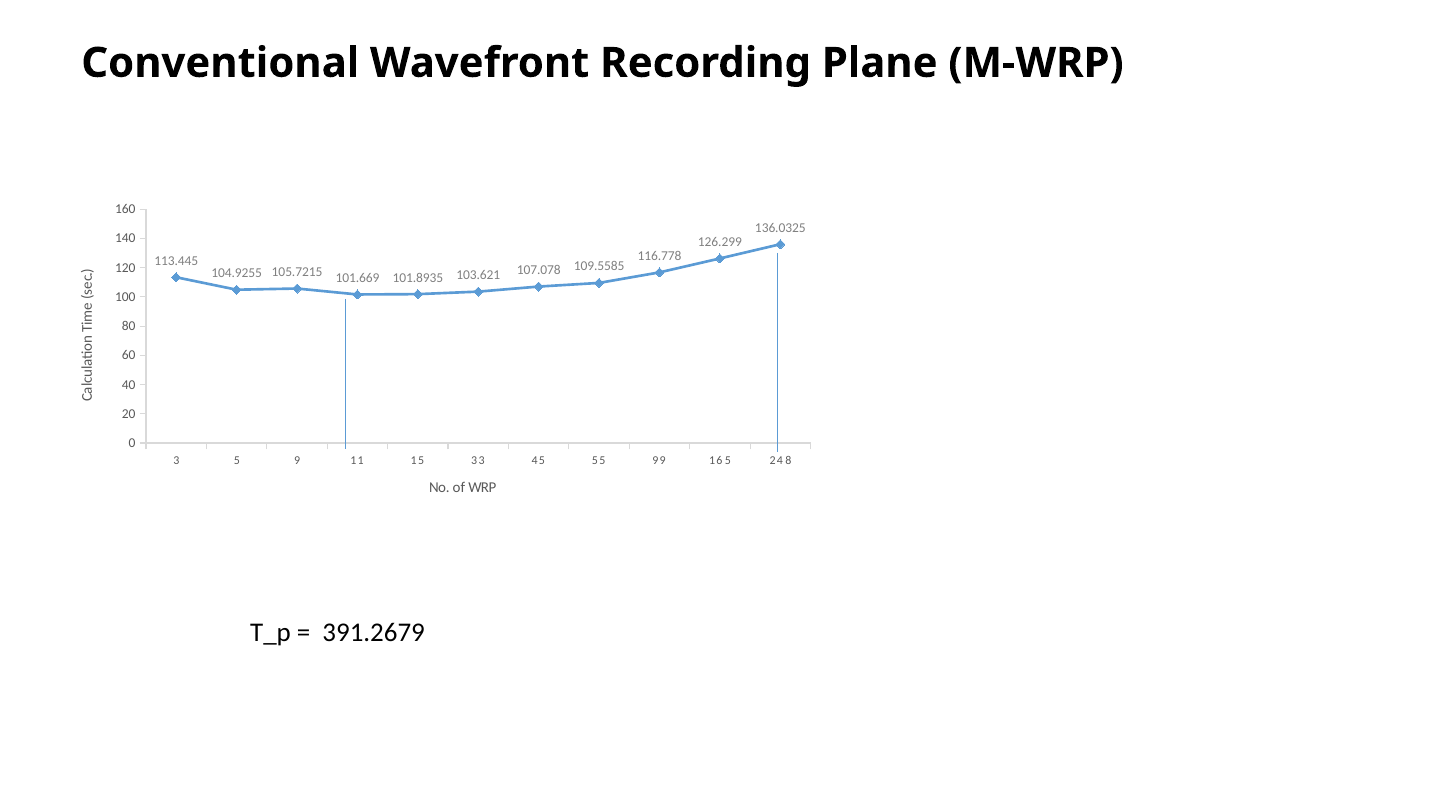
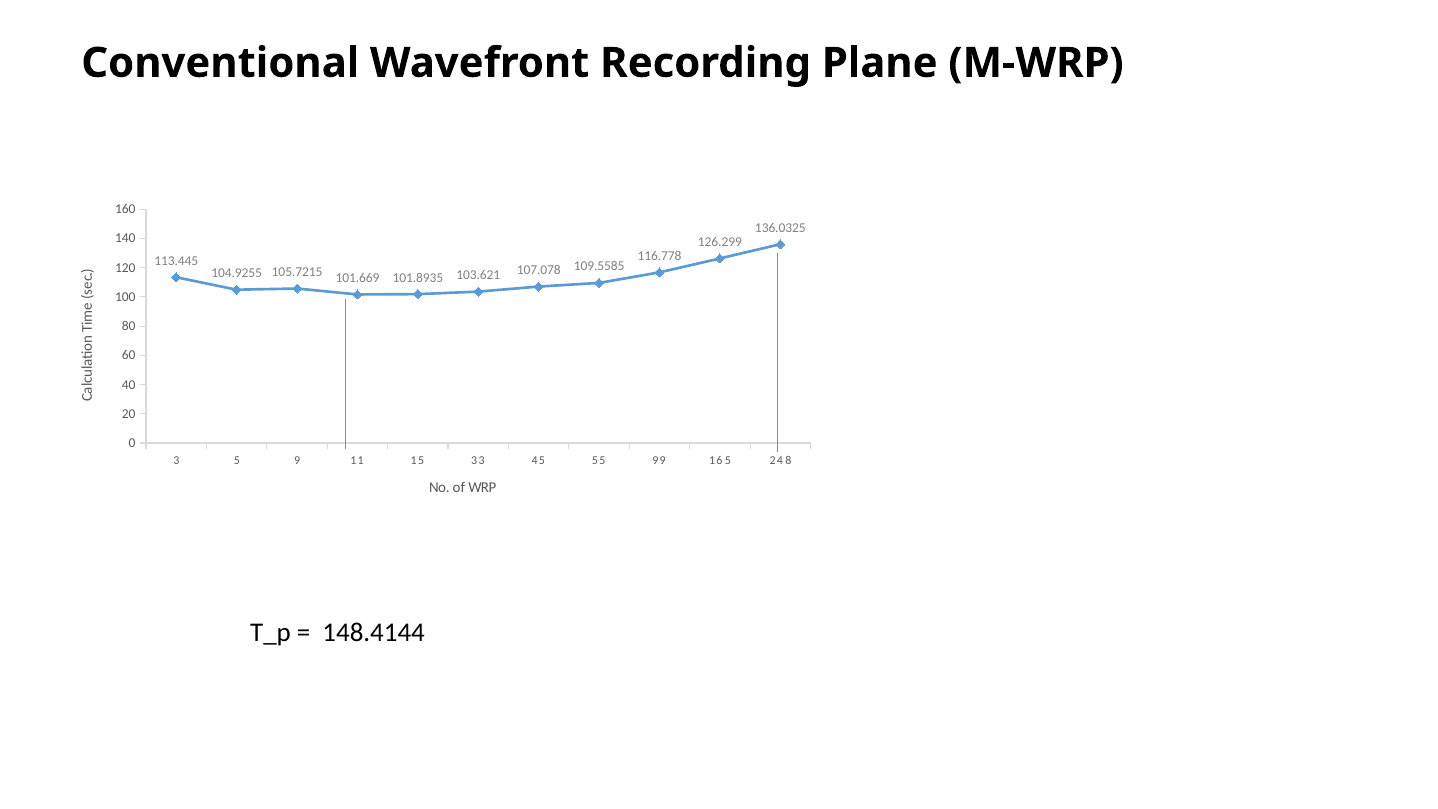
391.2679: 391.2679 -> 148.4144
